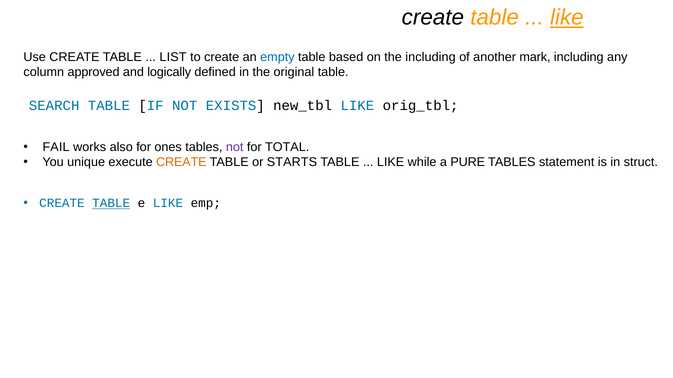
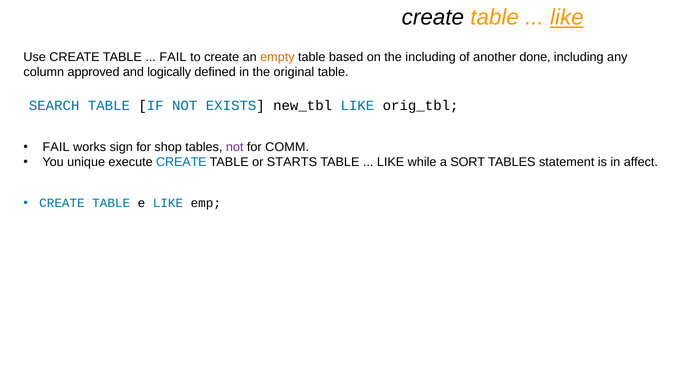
LIST at (173, 57): LIST -> FAIL
empty colour: blue -> orange
mark: mark -> done
also: also -> sign
ones: ones -> shop
TOTAL: TOTAL -> COMM
CREATE at (181, 163) colour: orange -> blue
PURE: PURE -> SORT
struct: struct -> affect
TABLE at (111, 204) underline: present -> none
